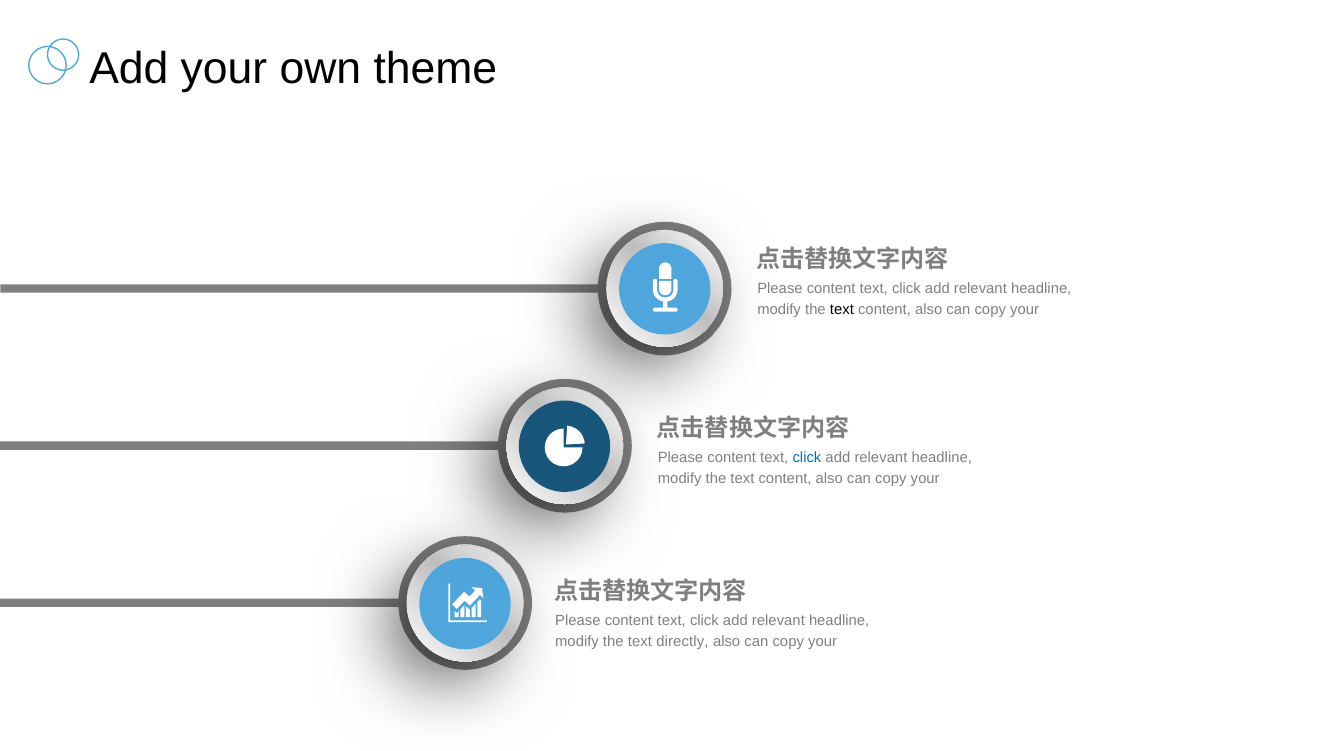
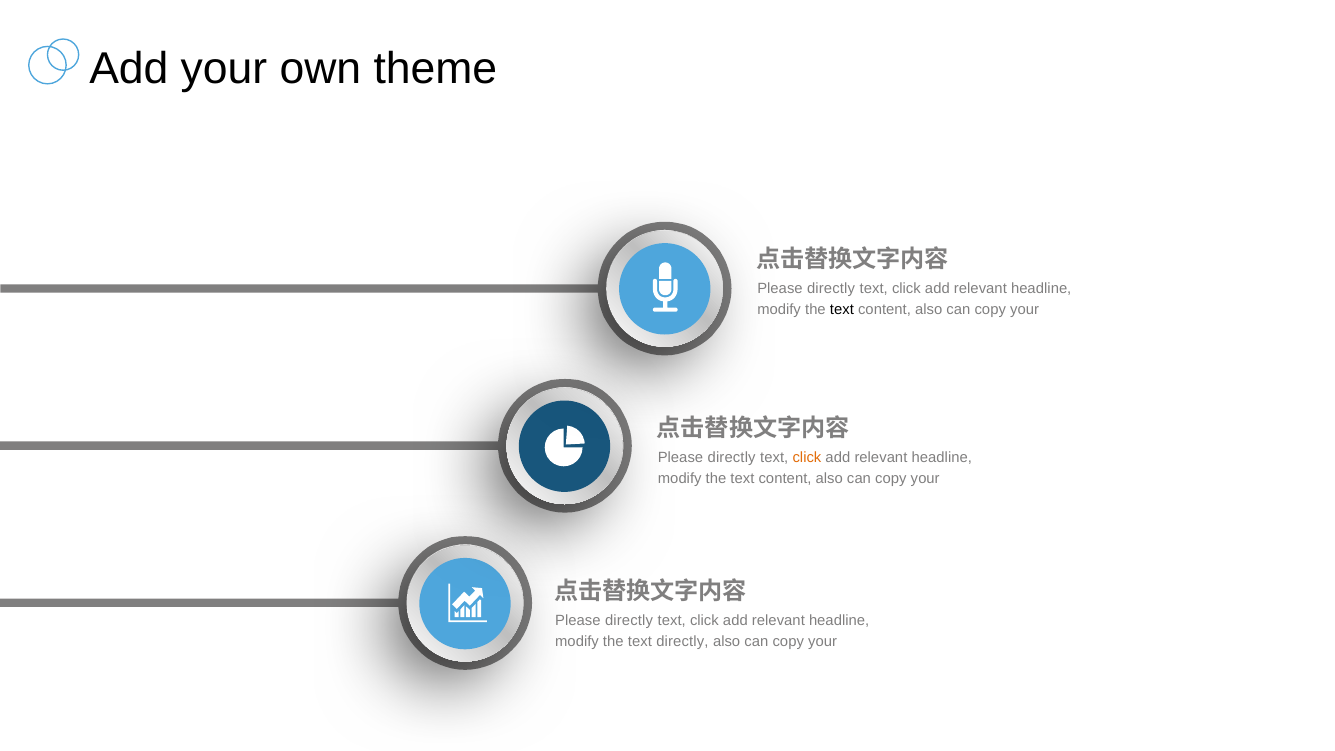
content at (831, 289): content -> directly
content at (732, 458): content -> directly
click at (807, 458) colour: blue -> orange
content at (629, 620): content -> directly
